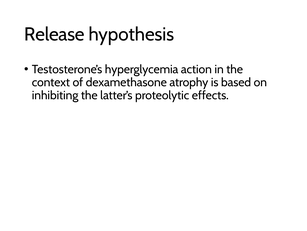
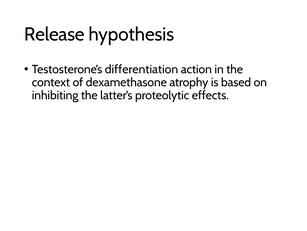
hyperglycemia: hyperglycemia -> differentiation
